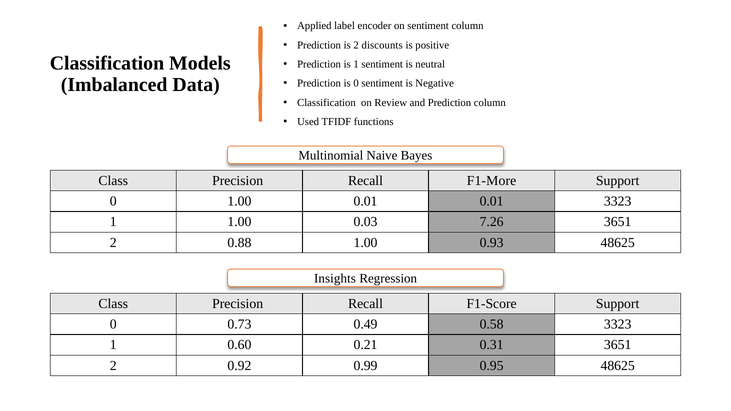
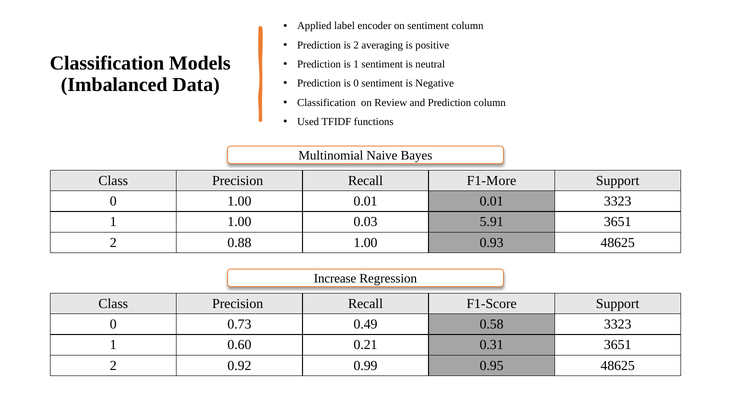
discounts: discounts -> averaging
7.26: 7.26 -> 5.91
Insights: Insights -> Increase
